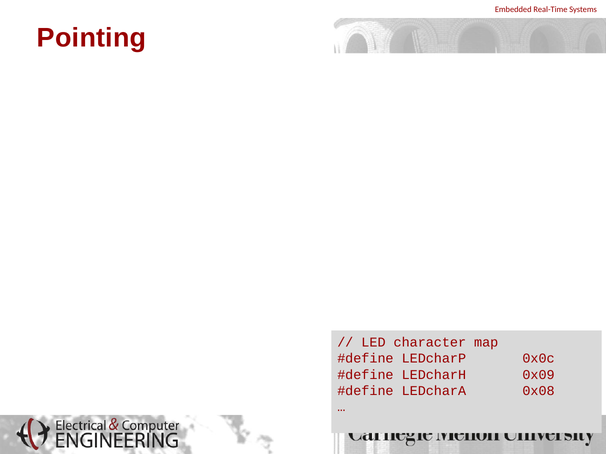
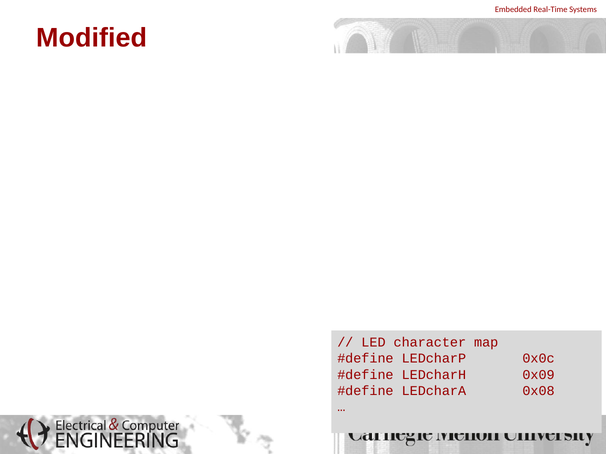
Pointing: Pointing -> Modified
